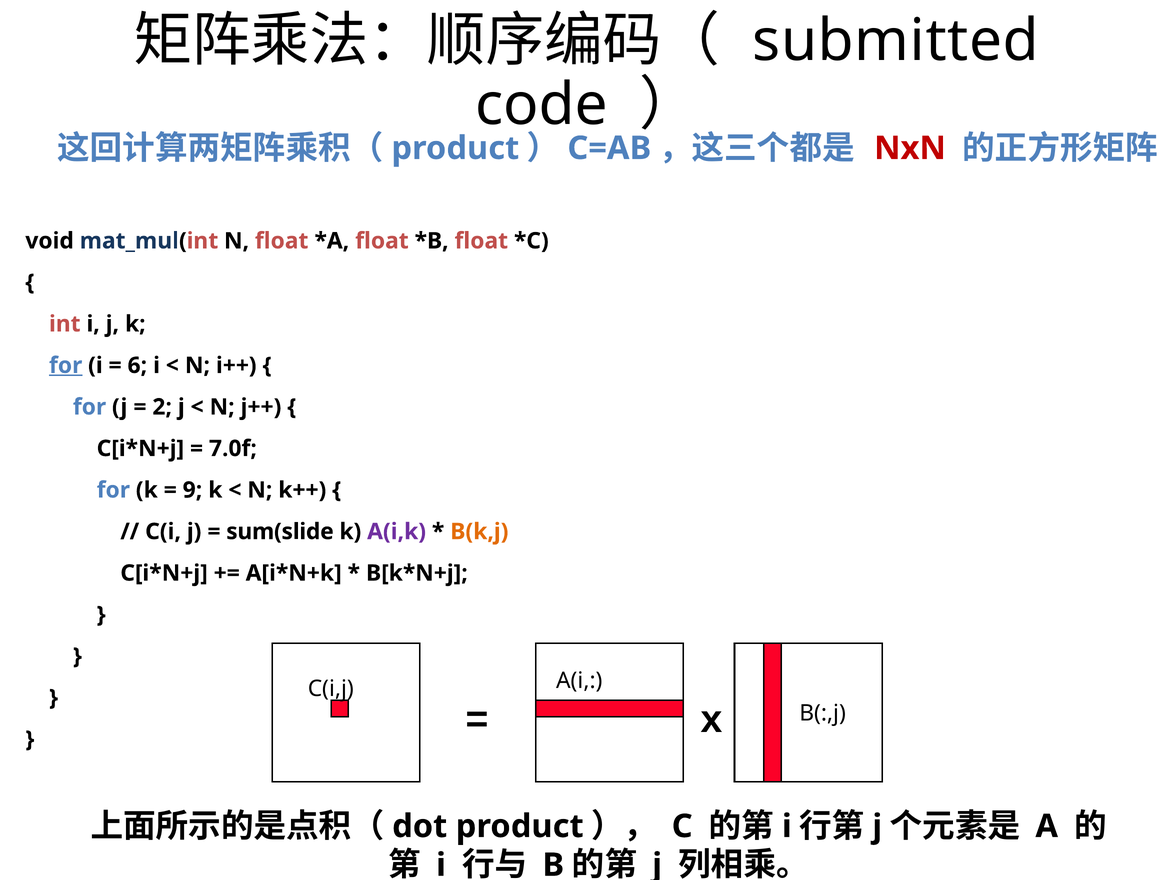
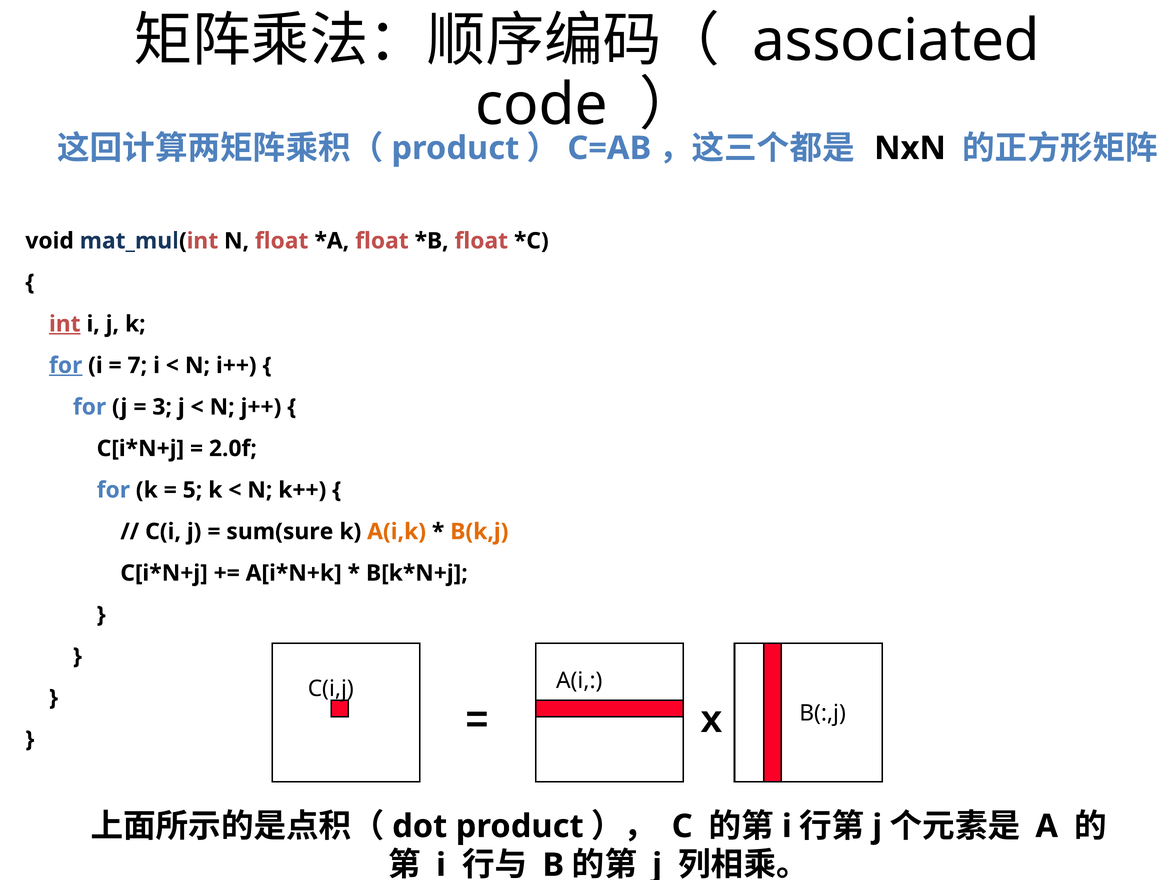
submitted: submitted -> associated
NxN colour: red -> black
int underline: none -> present
6: 6 -> 7
2: 2 -> 3
7.0f: 7.0f -> 2.0f
9: 9 -> 5
sum(slide: sum(slide -> sum(sure
A(i,k colour: purple -> orange
